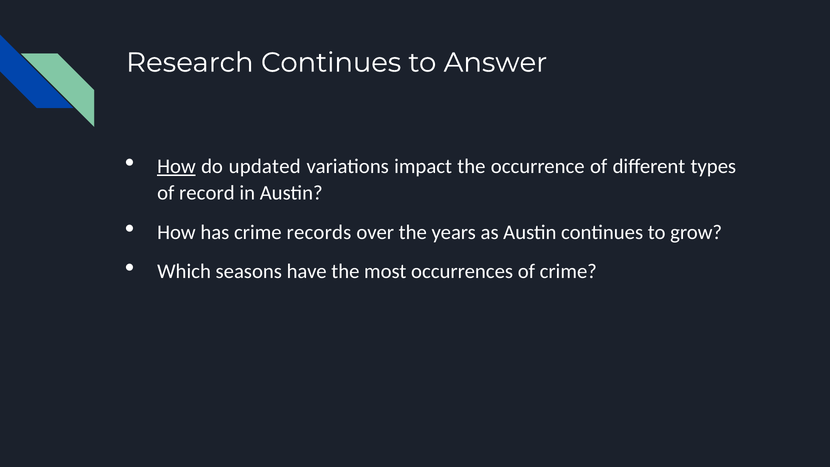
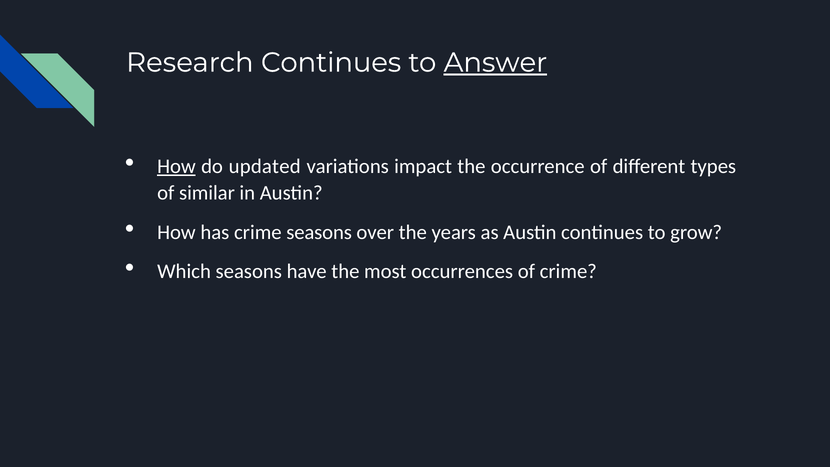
Answer underline: none -> present
record: record -> similar
crime records: records -> seasons
